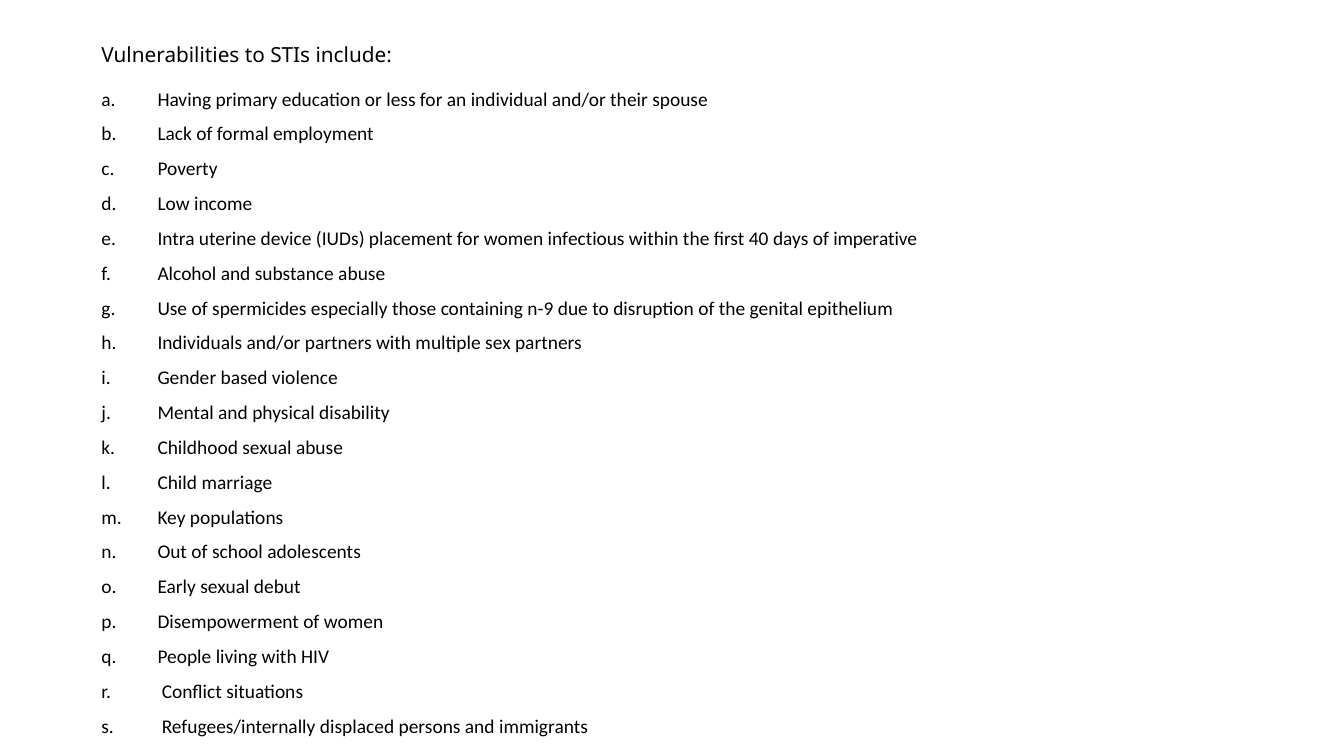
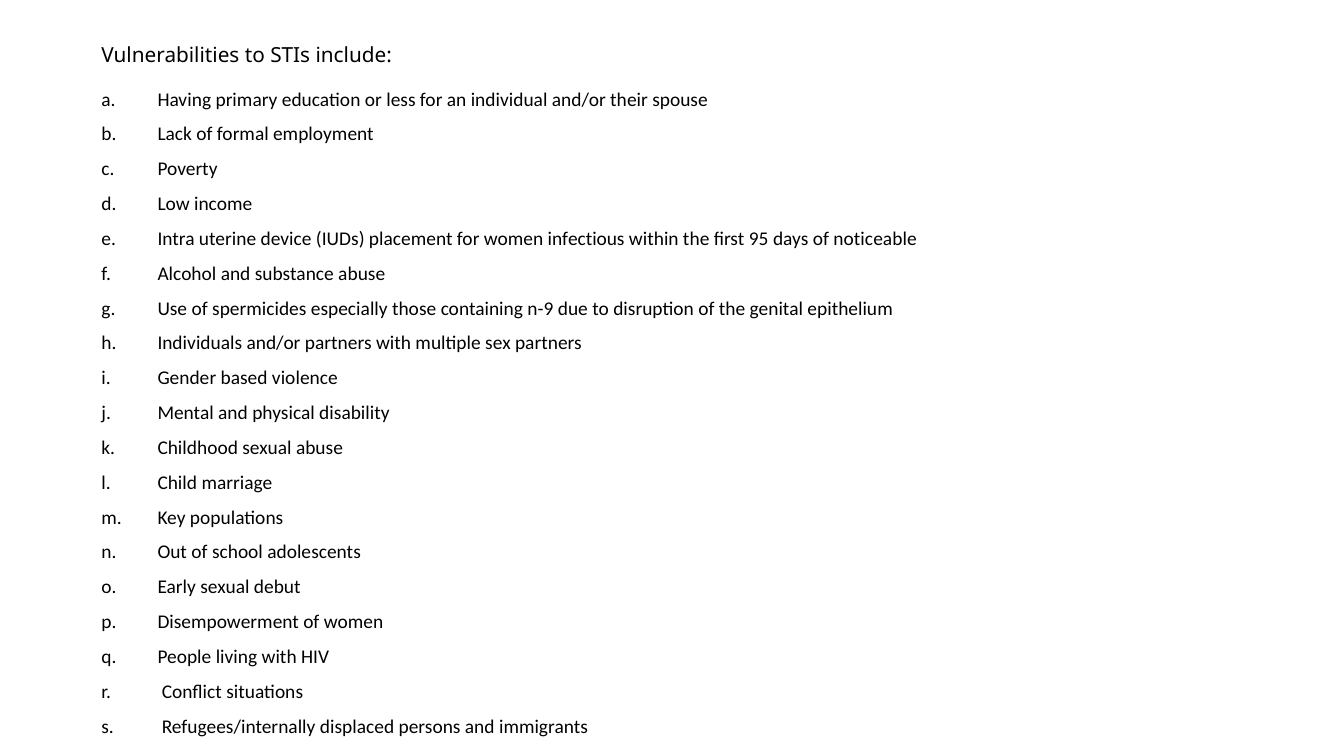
40: 40 -> 95
imperative: imperative -> noticeable
